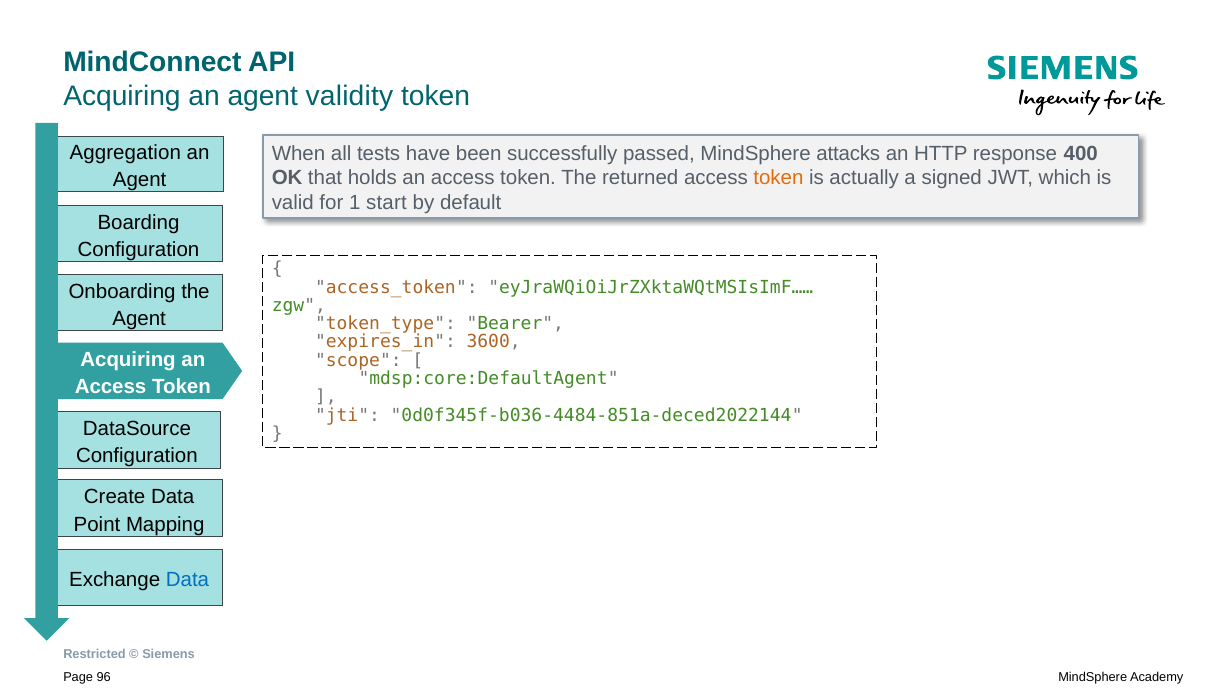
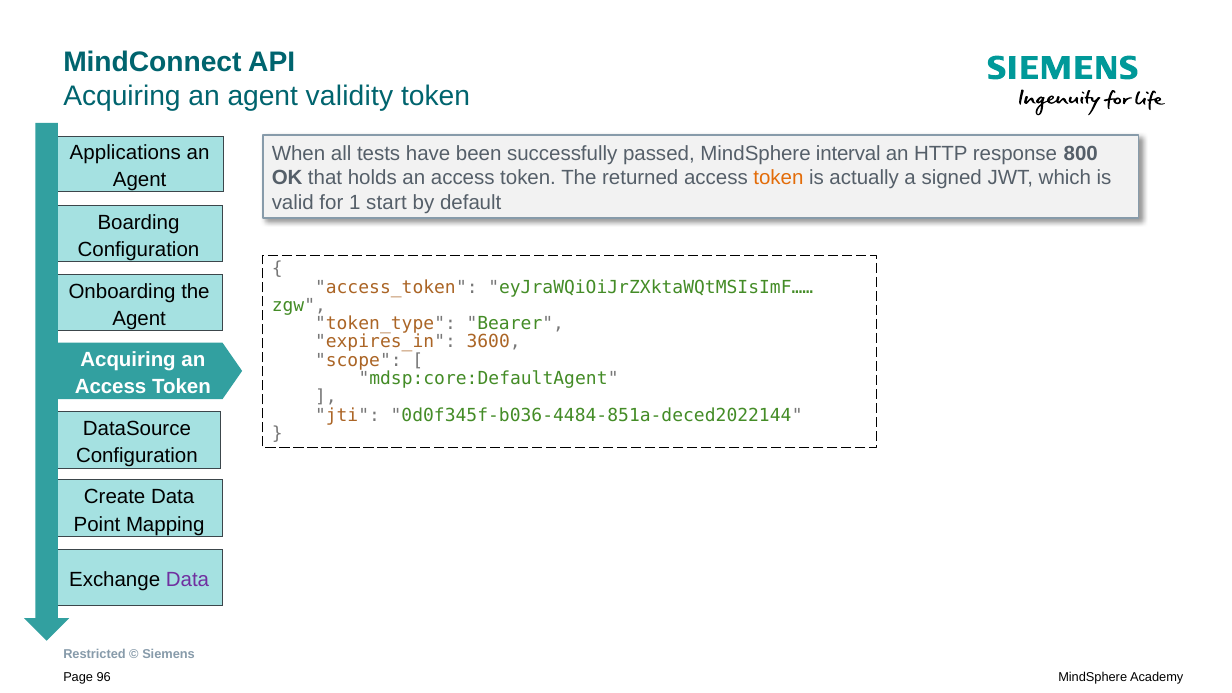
Aggregation: Aggregation -> Applications
attacks: attacks -> interval
400: 400 -> 800
Data at (187, 580) colour: blue -> purple
